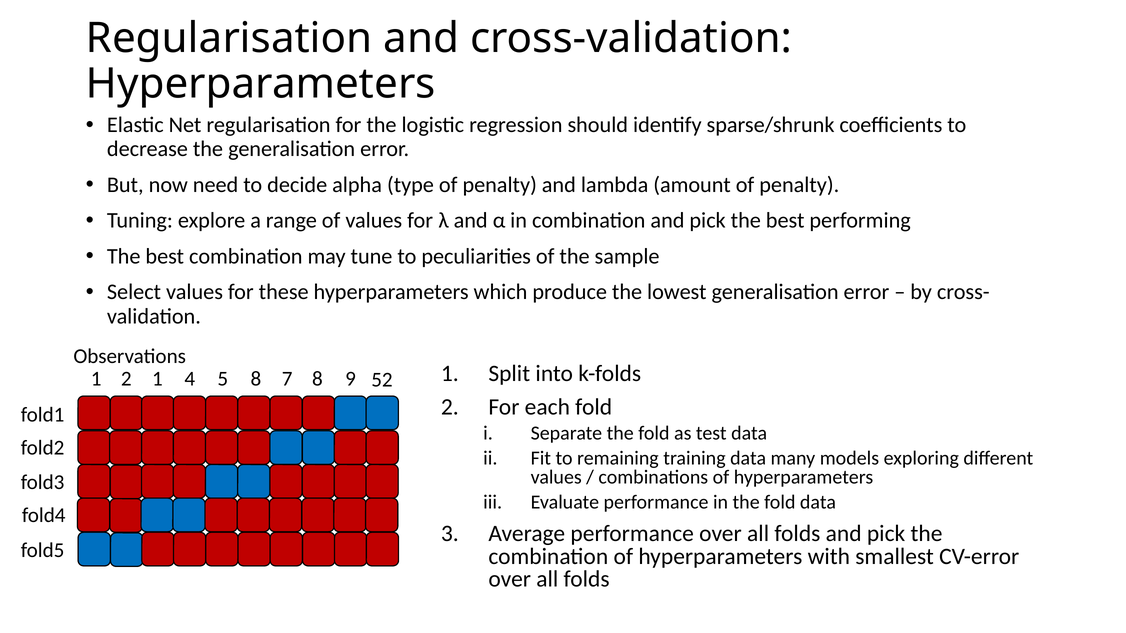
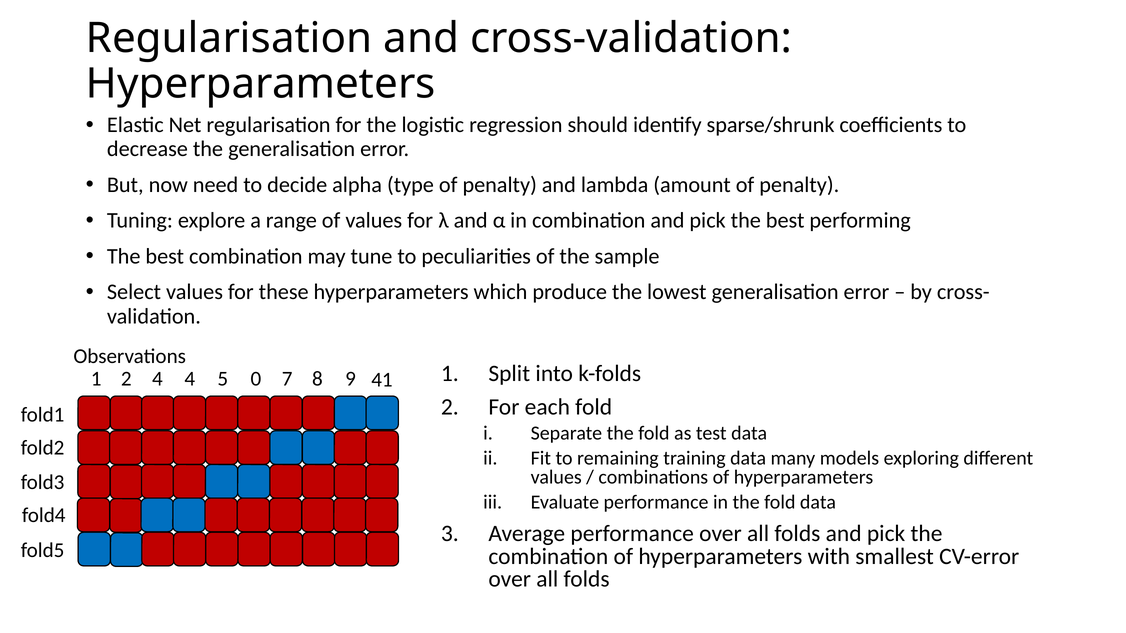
2 1: 1 -> 4
5 8: 8 -> 0
52: 52 -> 41
